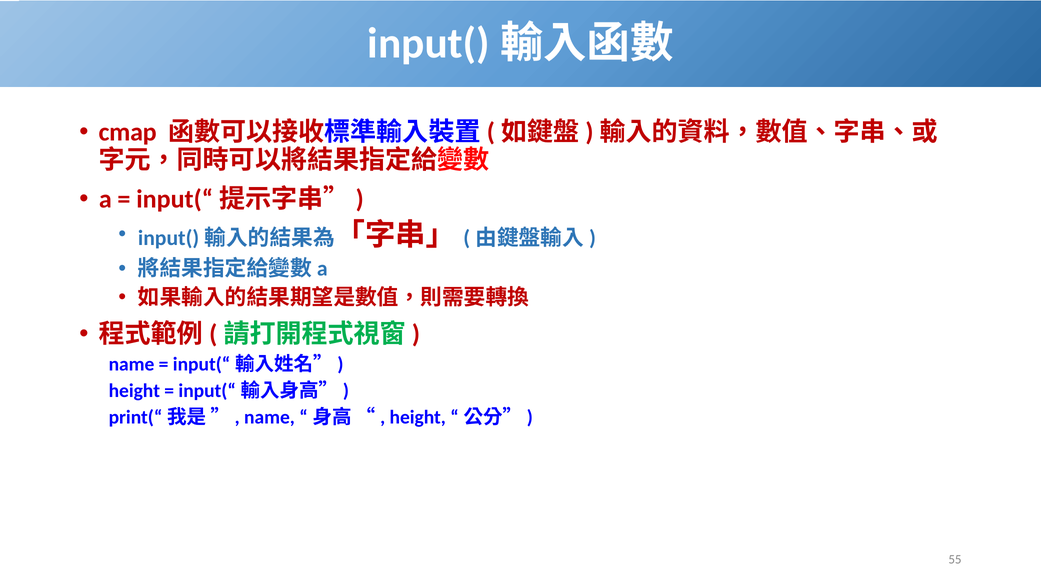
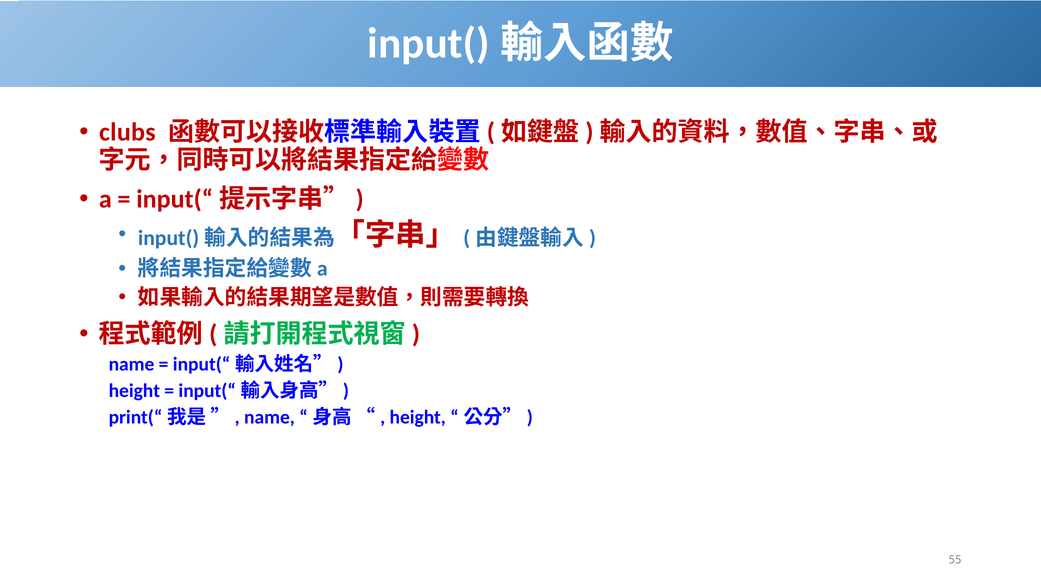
cmap: cmap -> clubs
